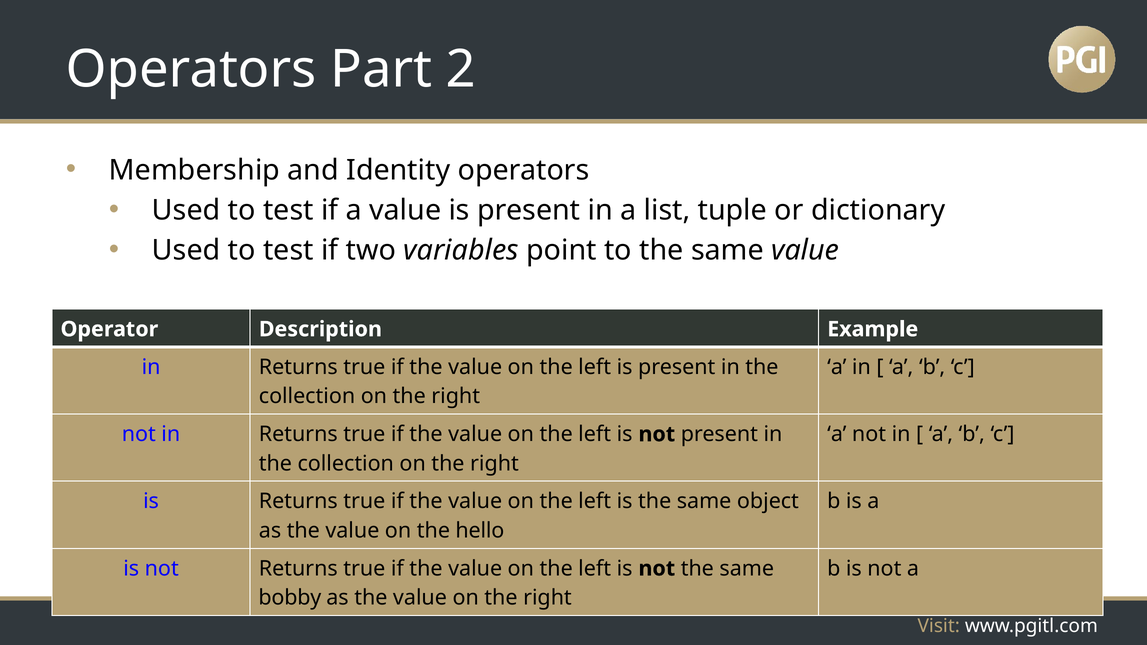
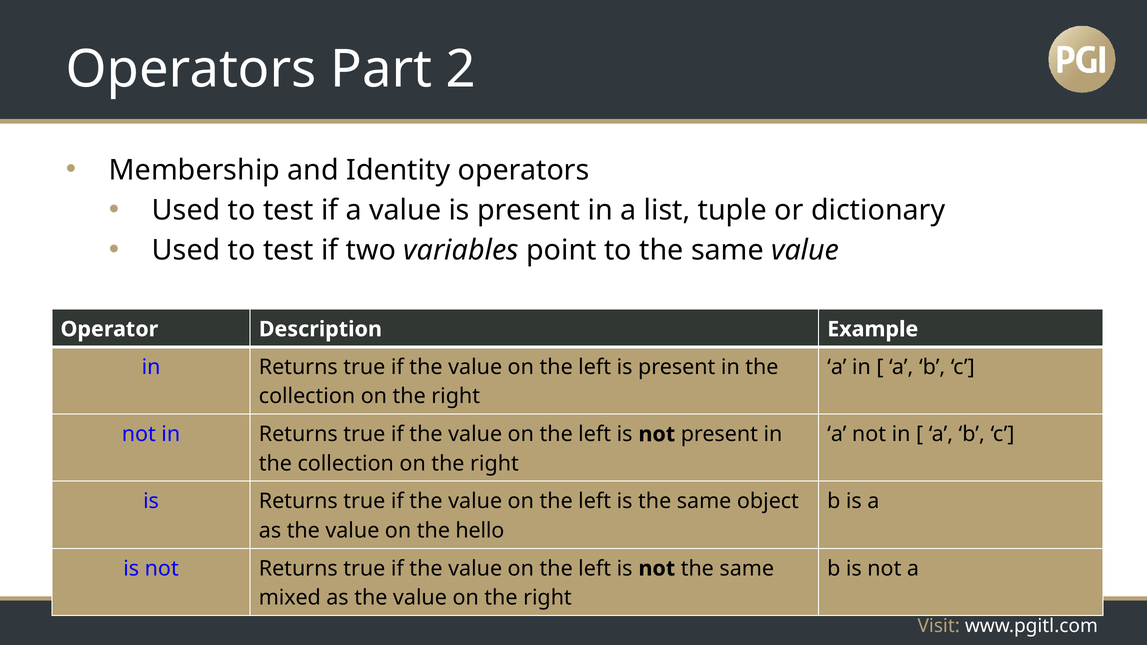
bobby: bobby -> mixed
